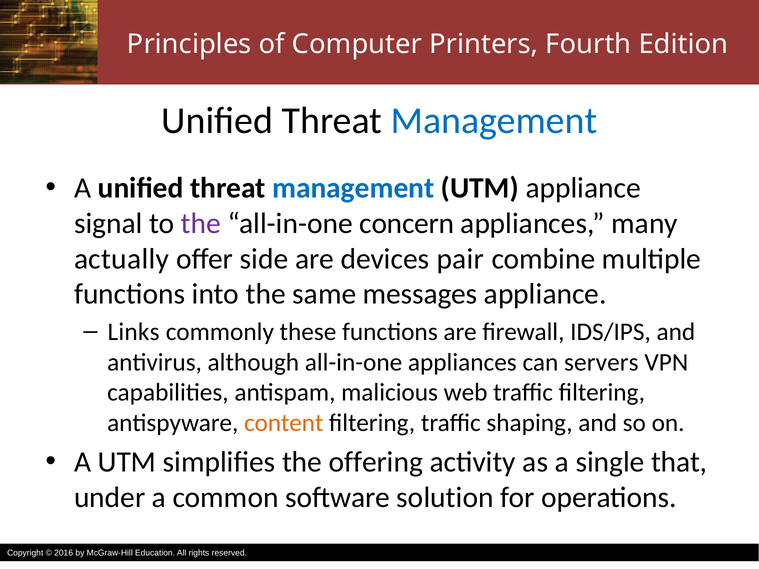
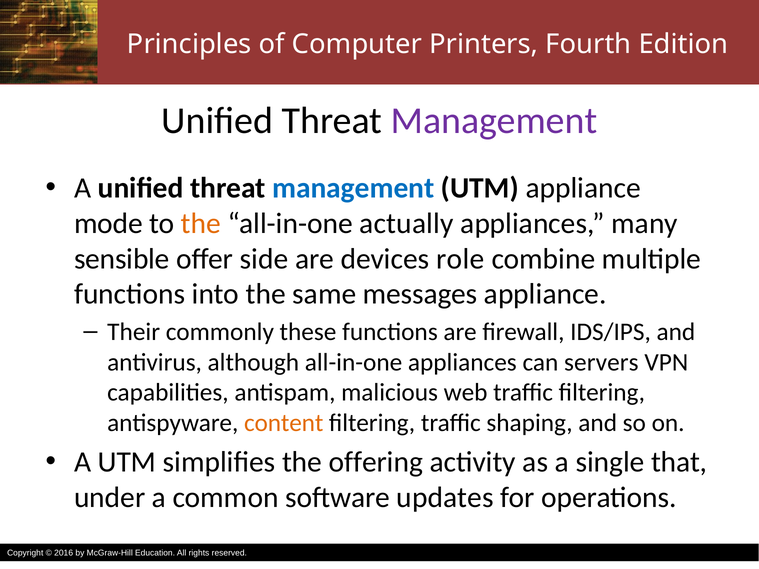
Management at (494, 121) colour: blue -> purple
signal: signal -> mode
the at (201, 223) colour: purple -> orange
concern: concern -> actually
actually: actually -> sensible
pair: pair -> role
Links: Links -> Their
solution: solution -> updates
